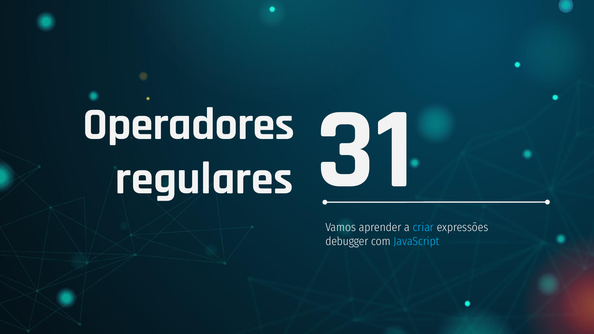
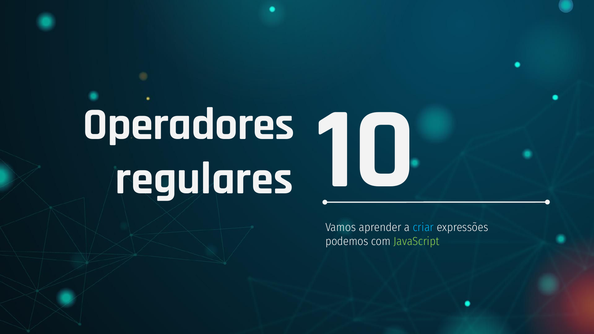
31: 31 -> 10
debugger: debugger -> podemos
JavaScript colour: light blue -> light green
